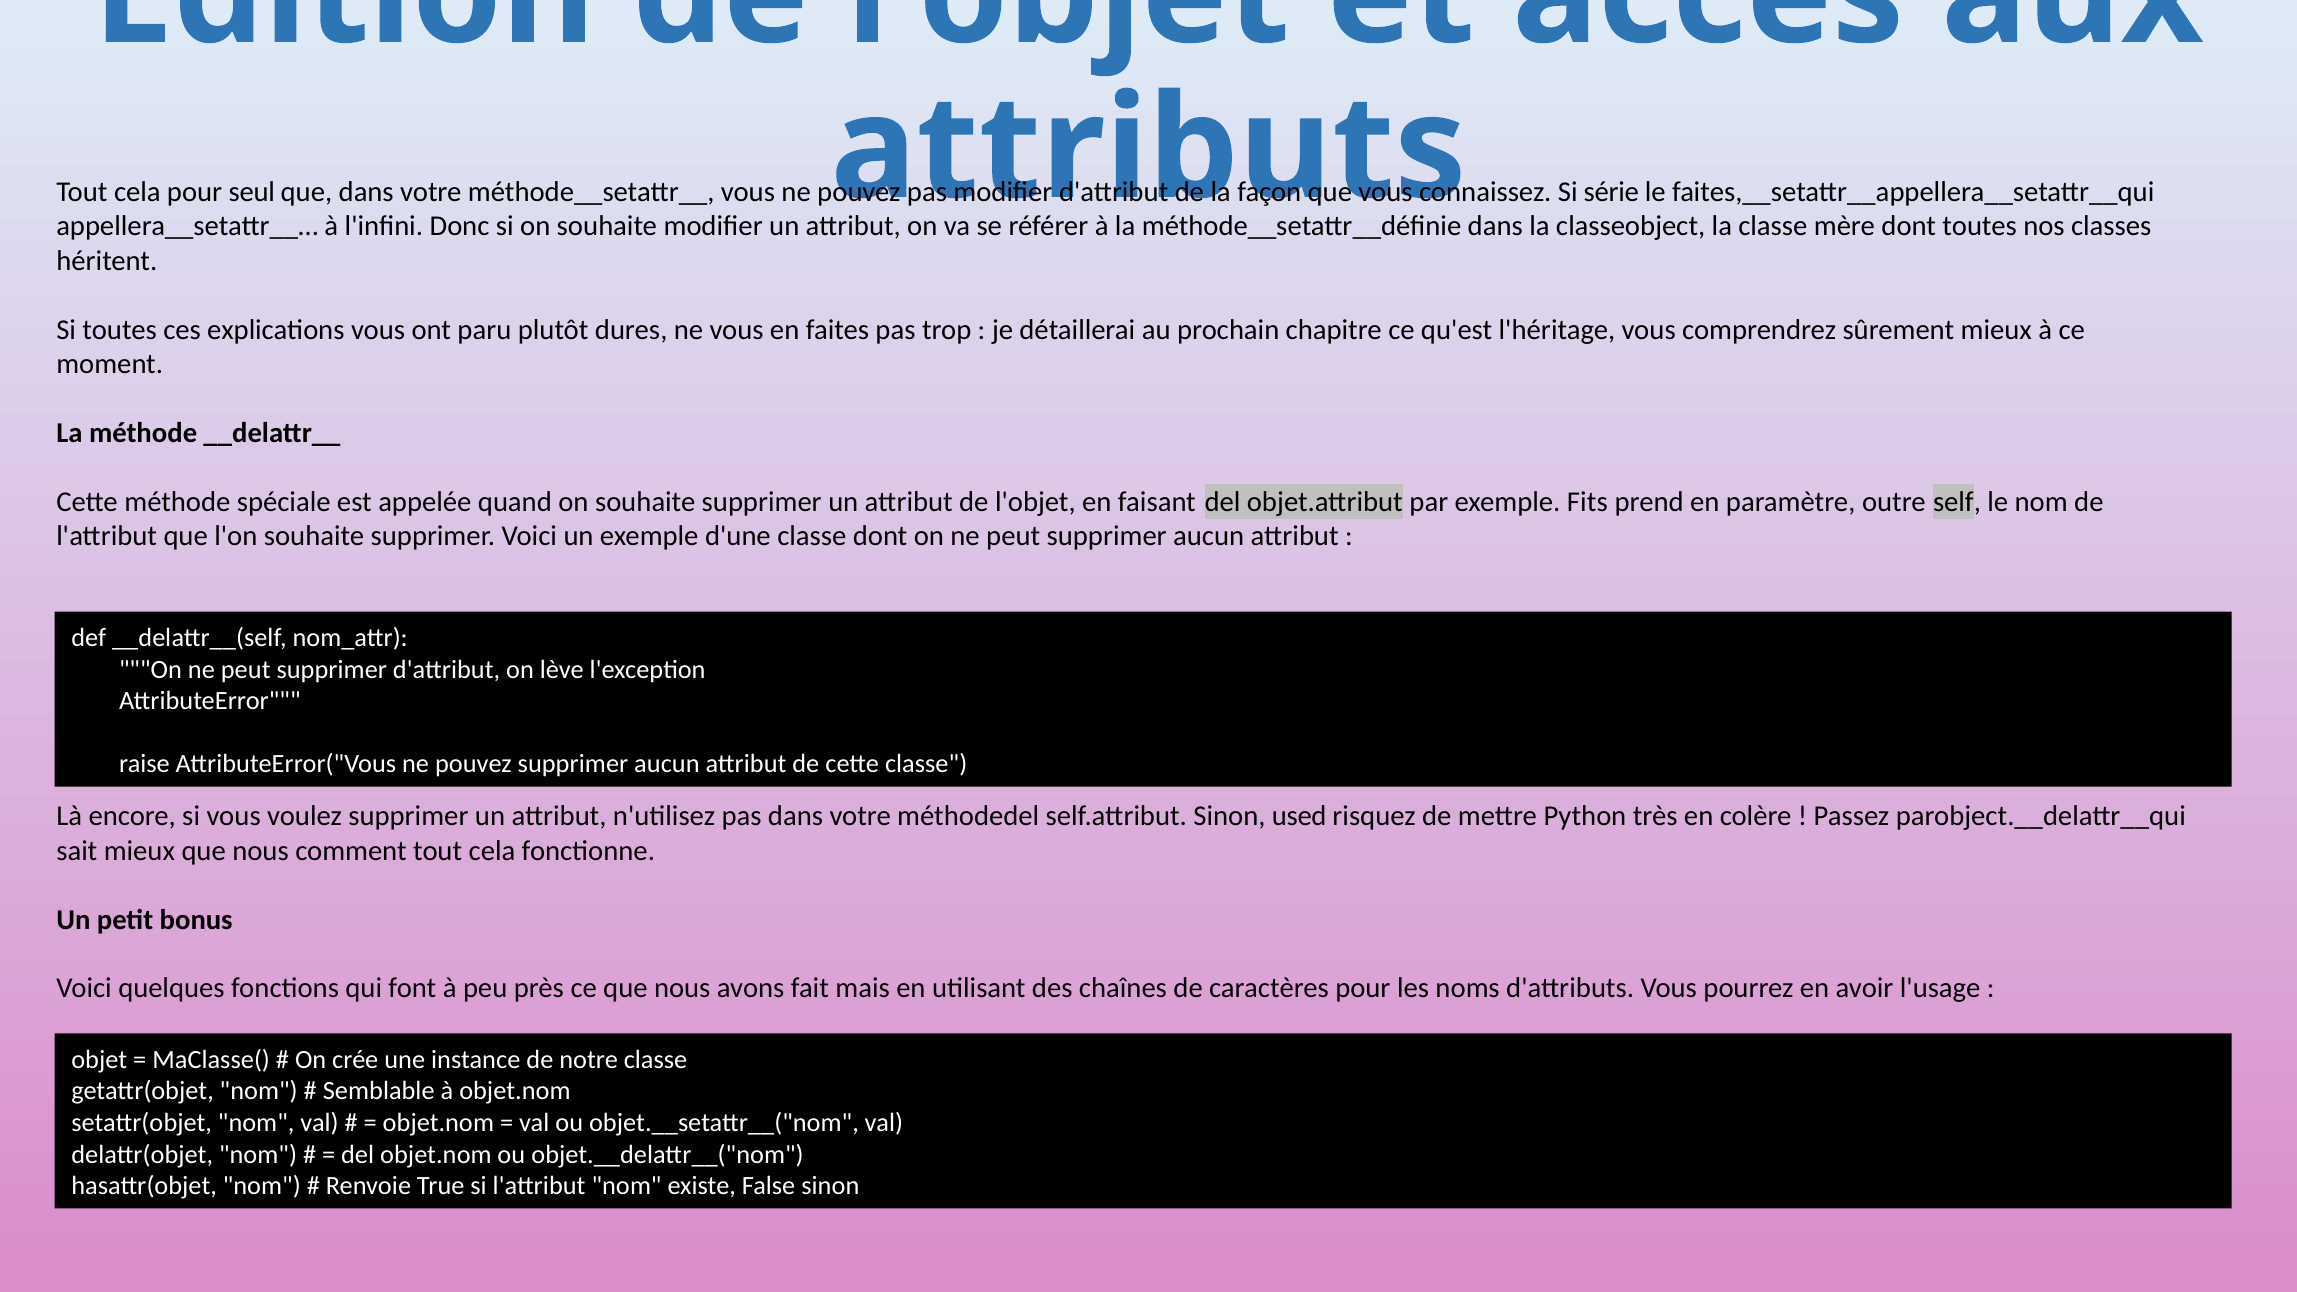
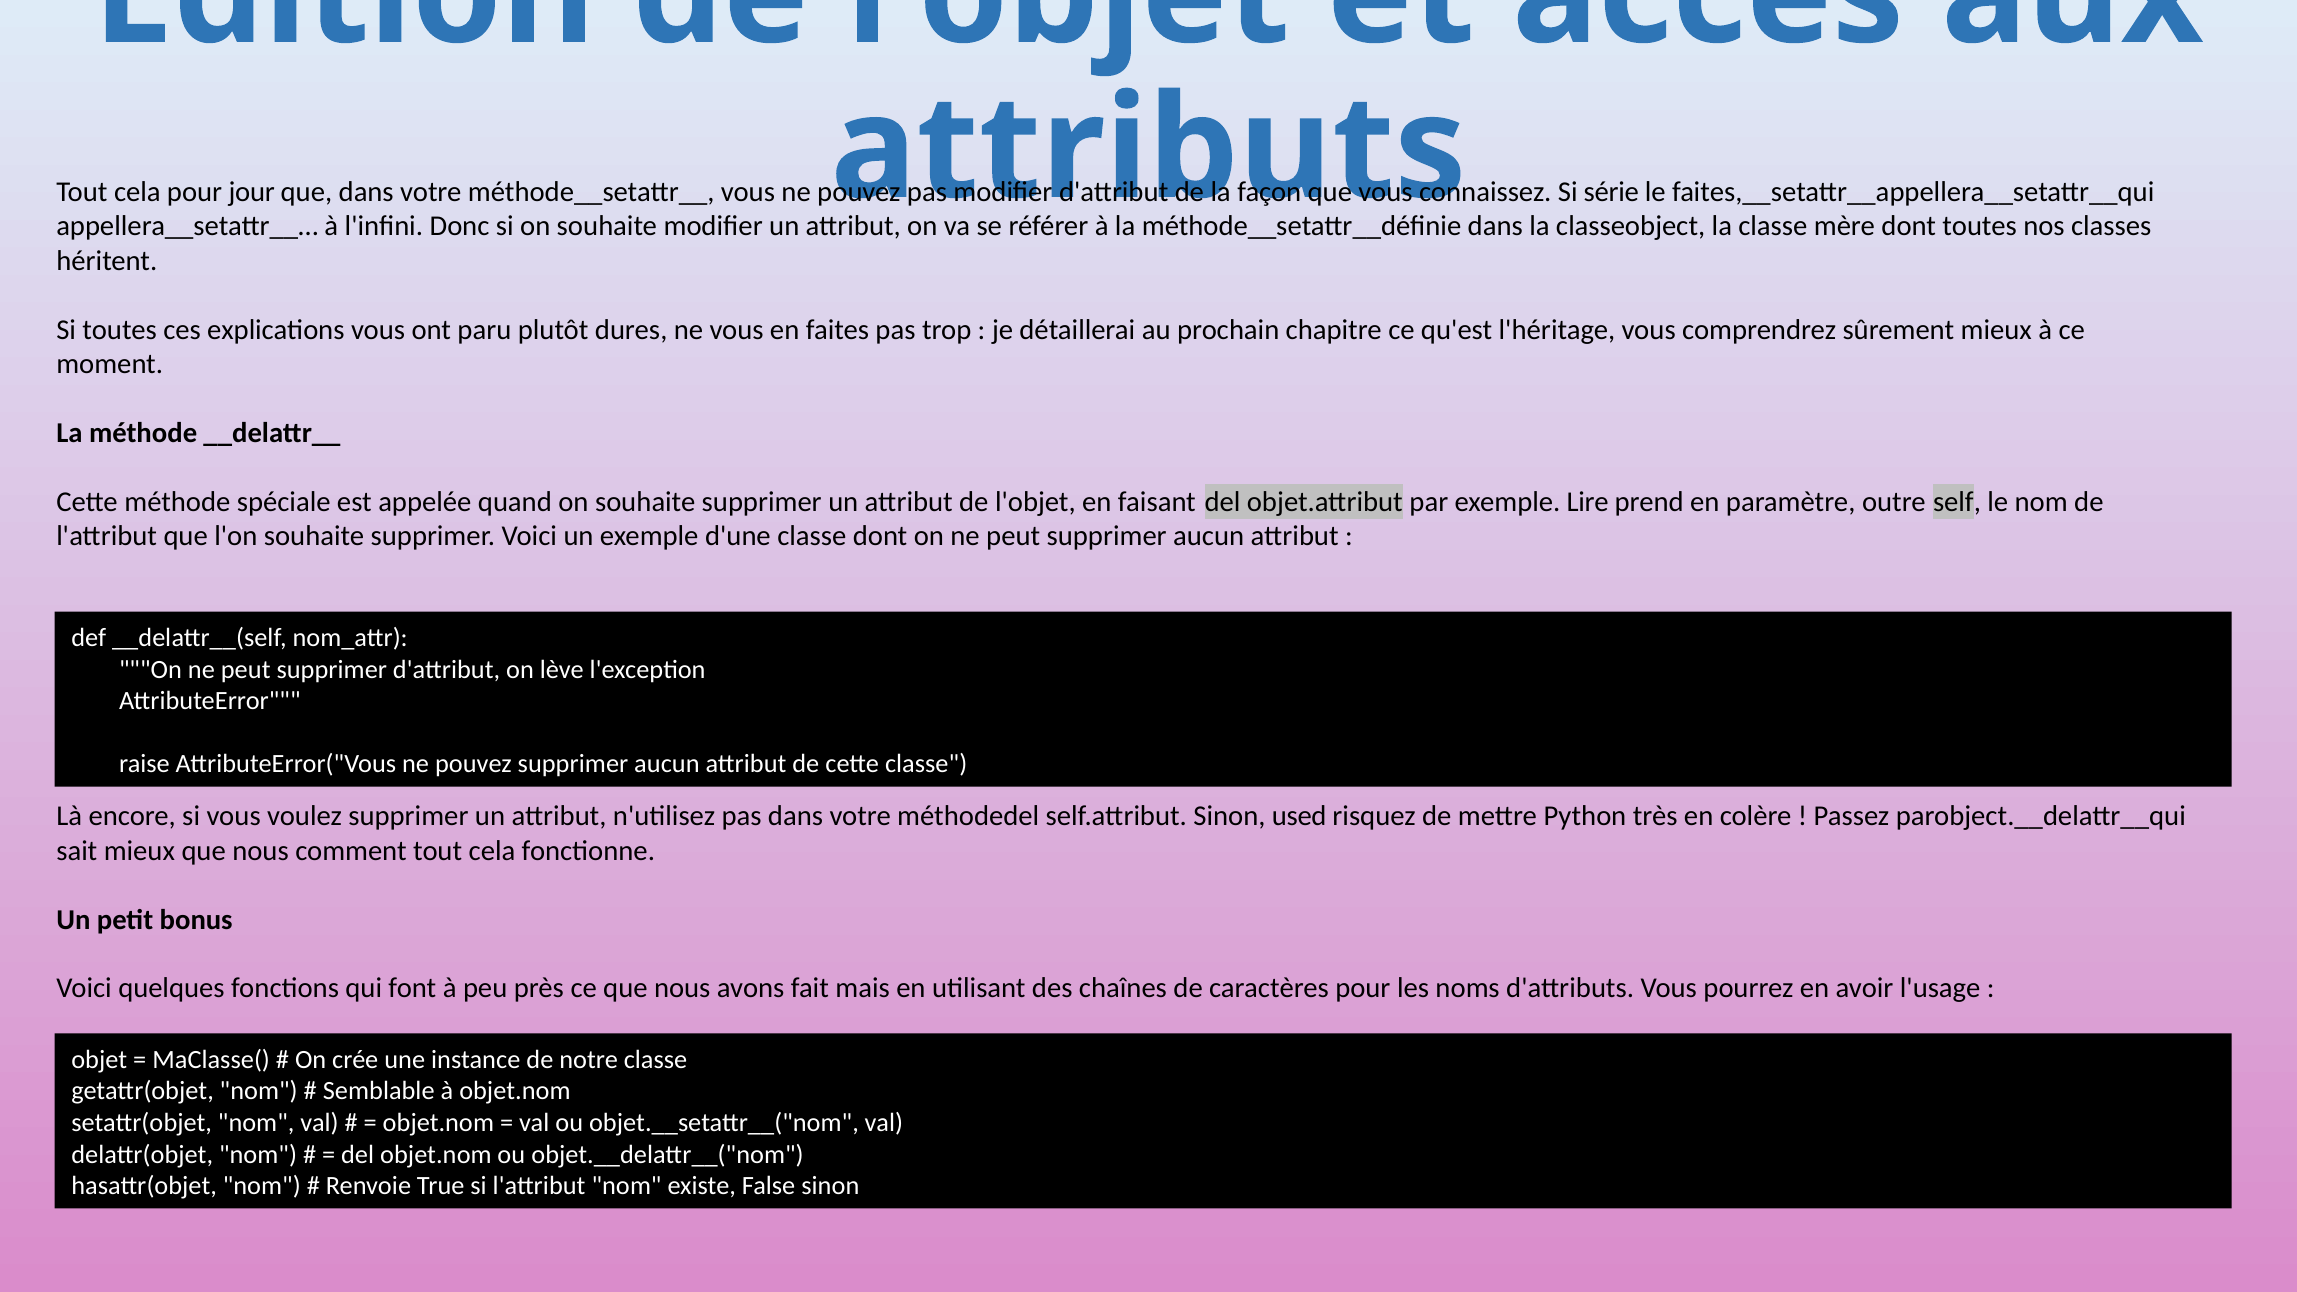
seul: seul -> jour
Fits: Fits -> Lire
